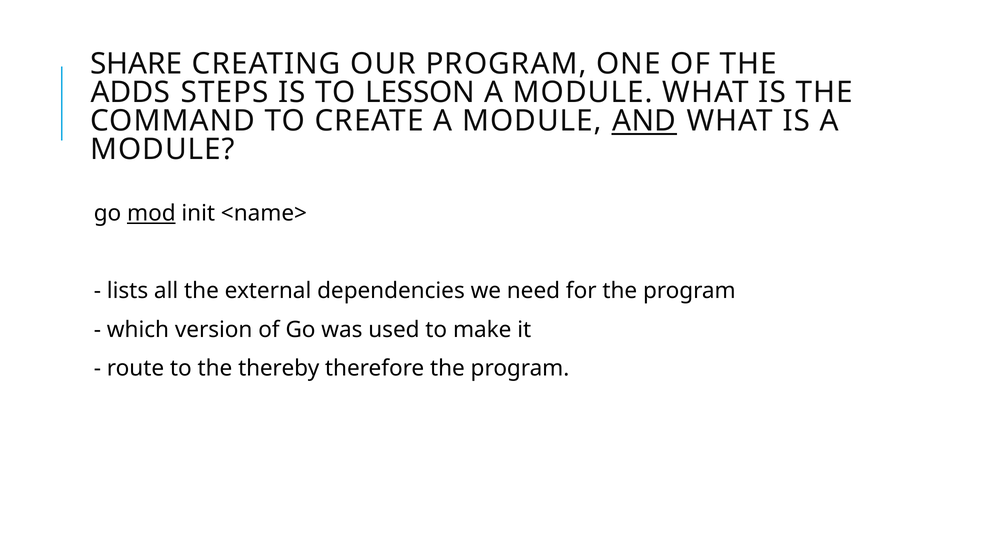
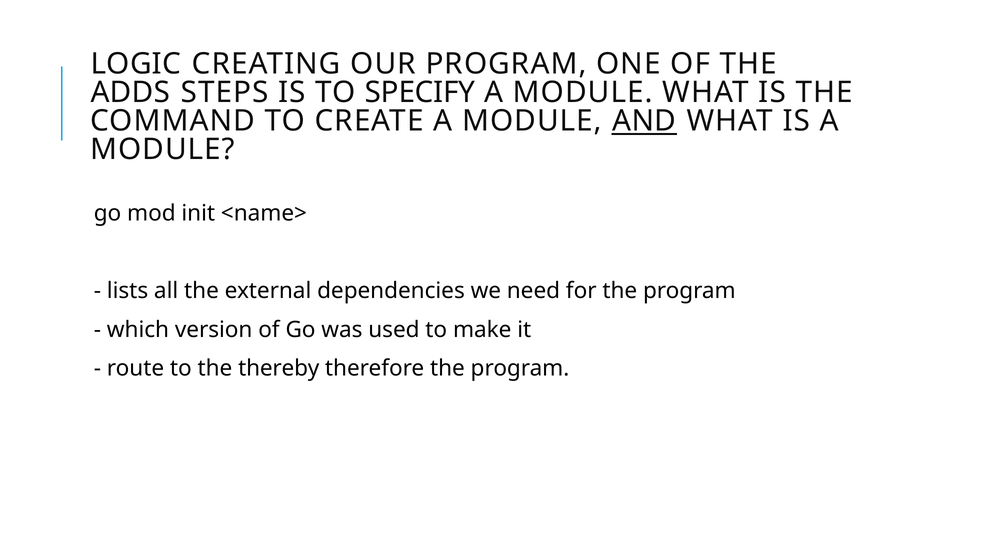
SHARE: SHARE -> LOGIC
LESSON: LESSON -> SPECIFY
mod underline: present -> none
